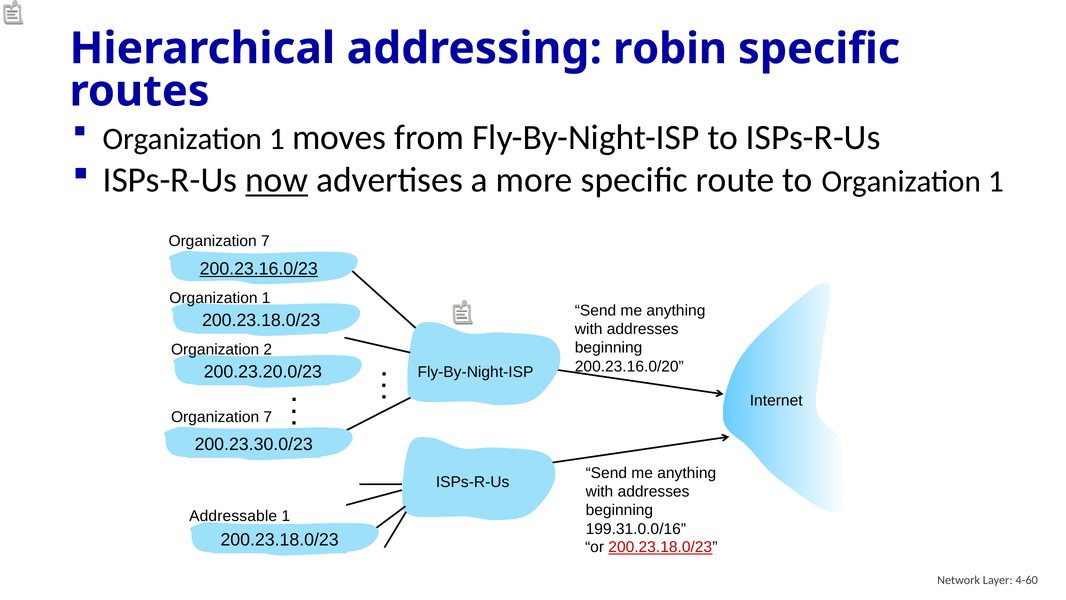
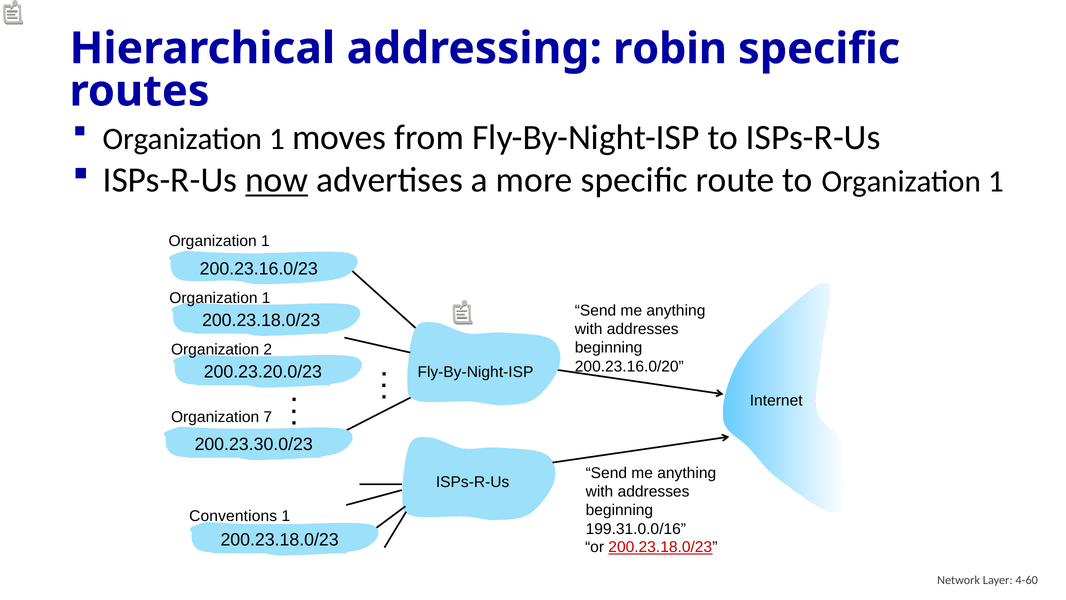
7 at (265, 241): 7 -> 1
200.23.16.0/23 underline: present -> none
Addressable: Addressable -> Conventions
